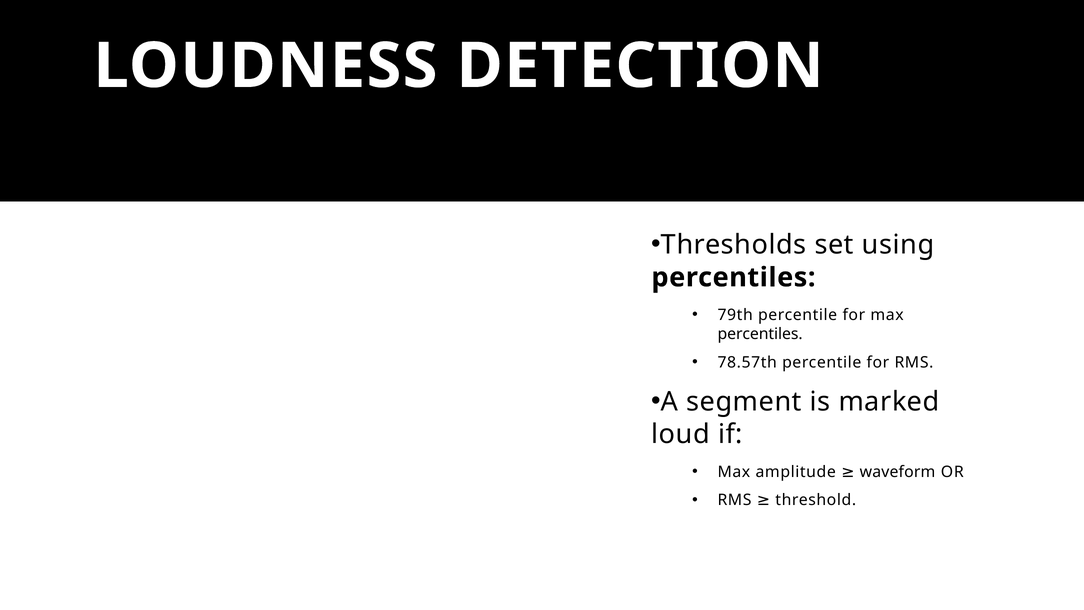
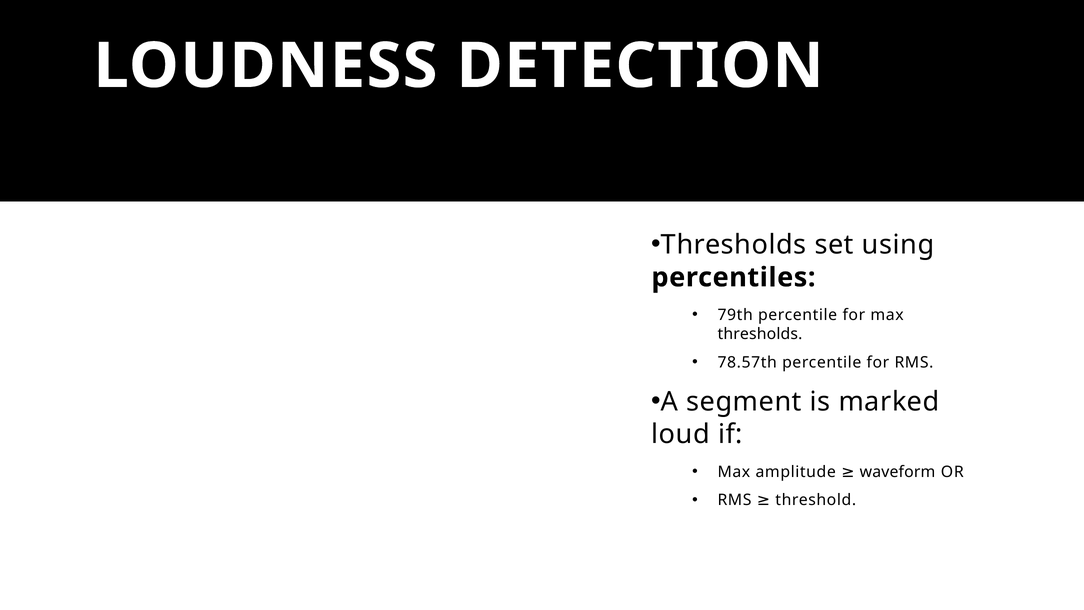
percentiles at (760, 334): percentiles -> thresholds
